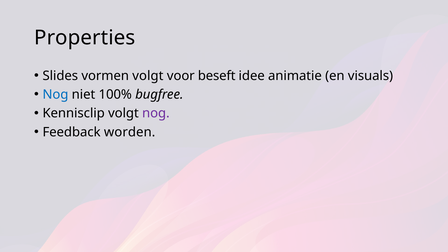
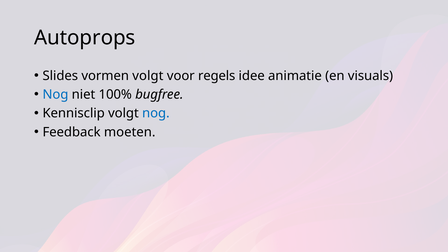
Properties: Properties -> Autoprops
beseft: beseft -> regels
nog at (156, 113) colour: purple -> blue
worden: worden -> moeten
